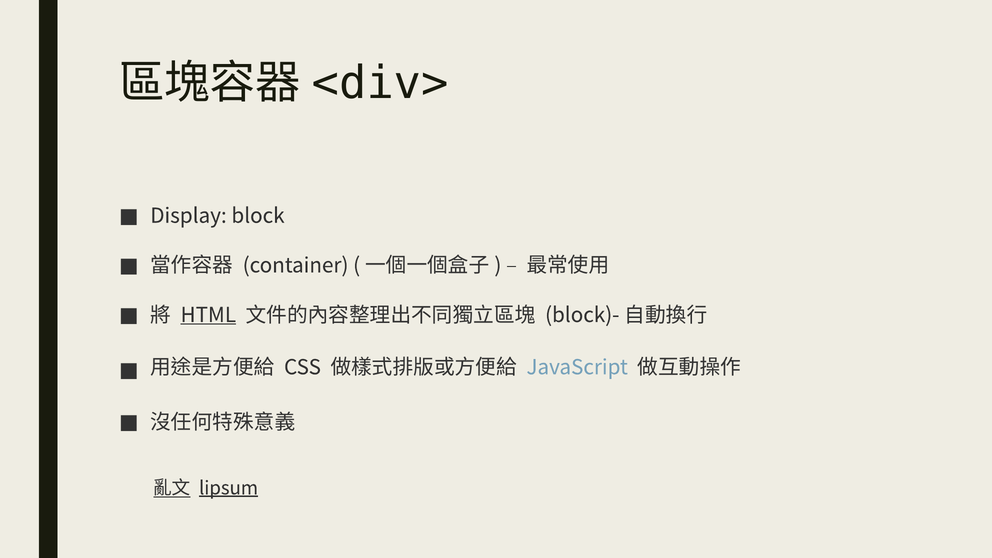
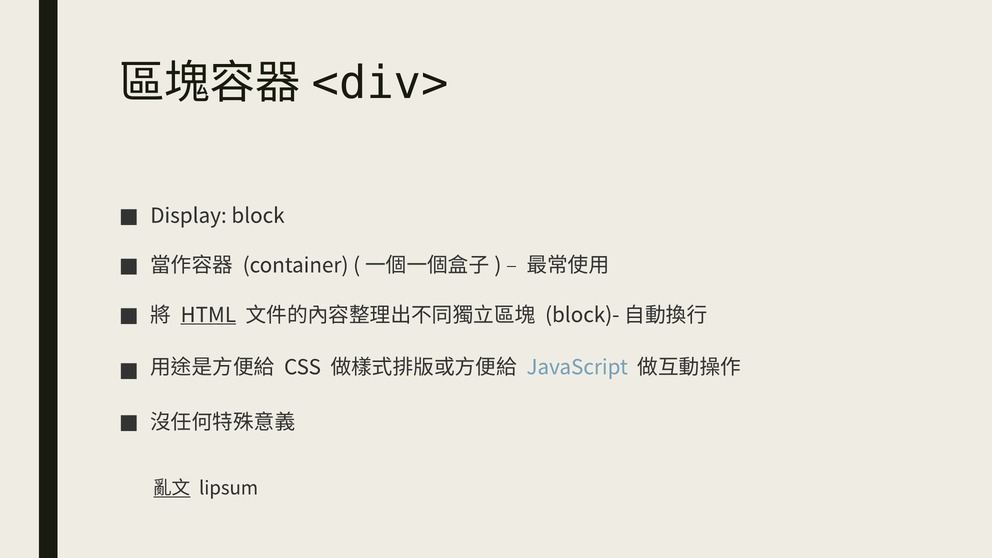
lipsum underline: present -> none
